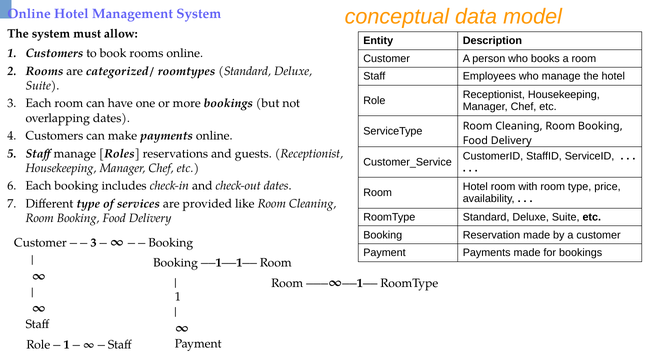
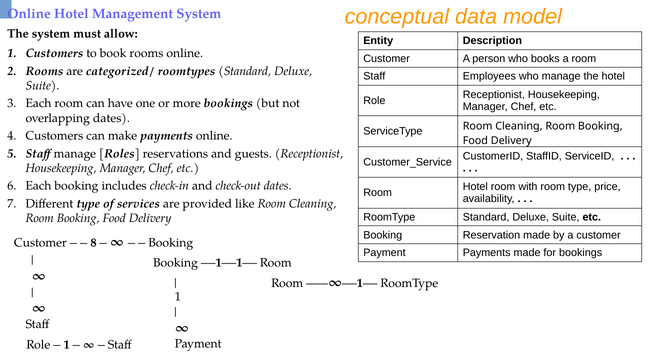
3 at (94, 243): 3 -> 8
